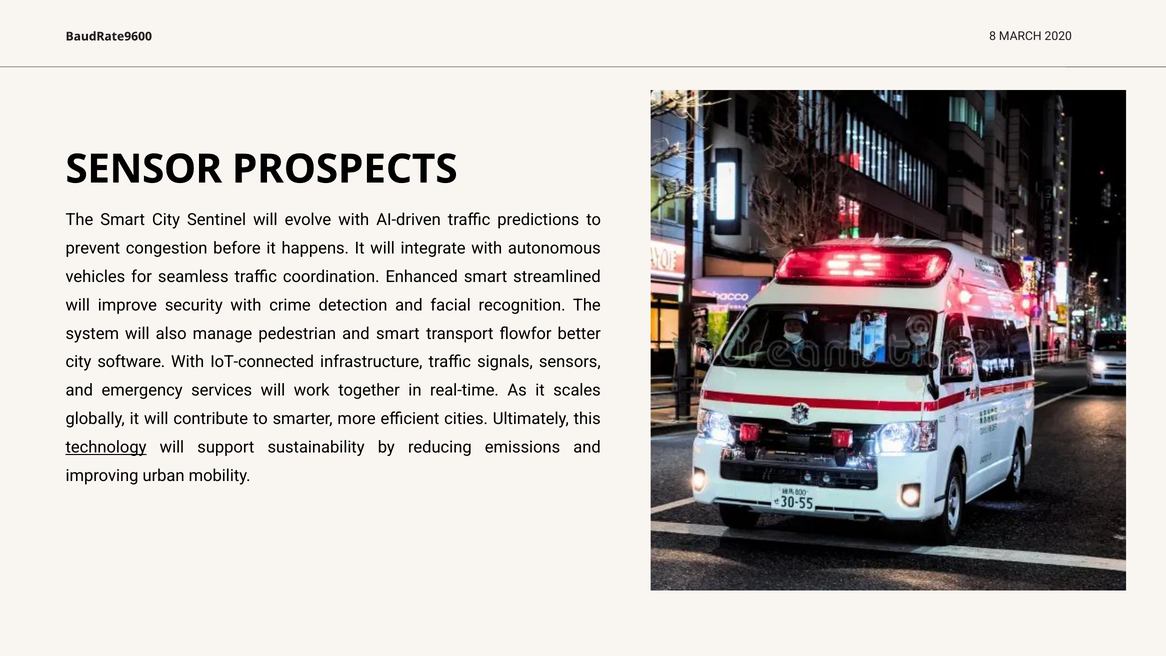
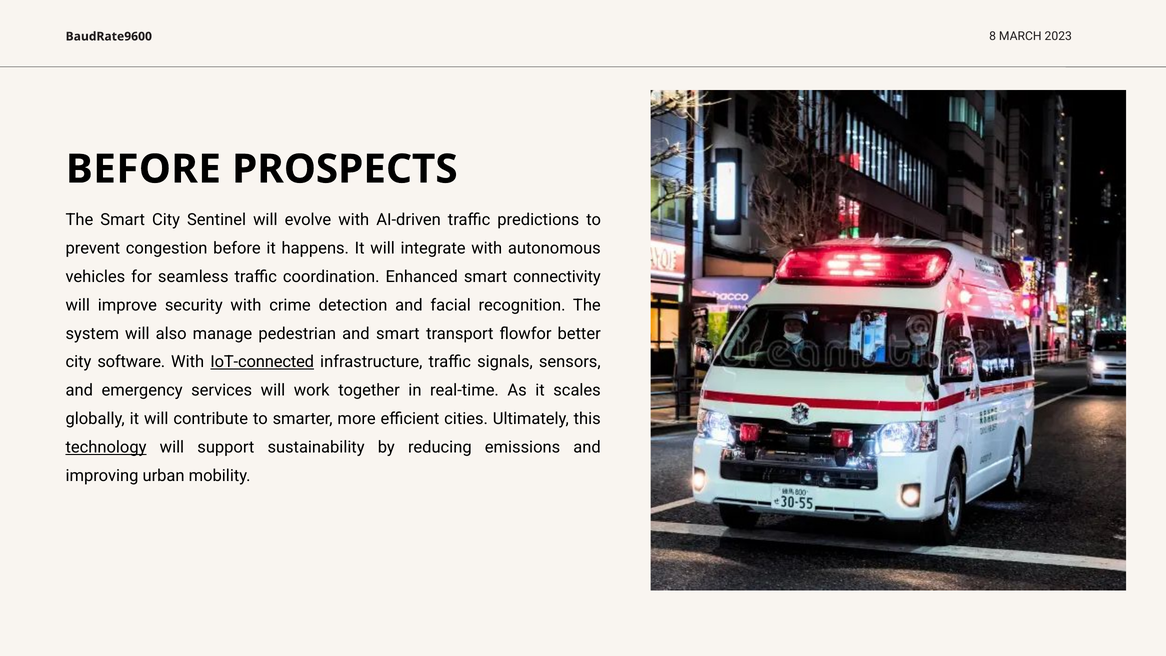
2020: 2020 -> 2023
SENSOR at (144, 169): SENSOR -> BEFORE
streamlined: streamlined -> connectivity
IoT-connected underline: none -> present
